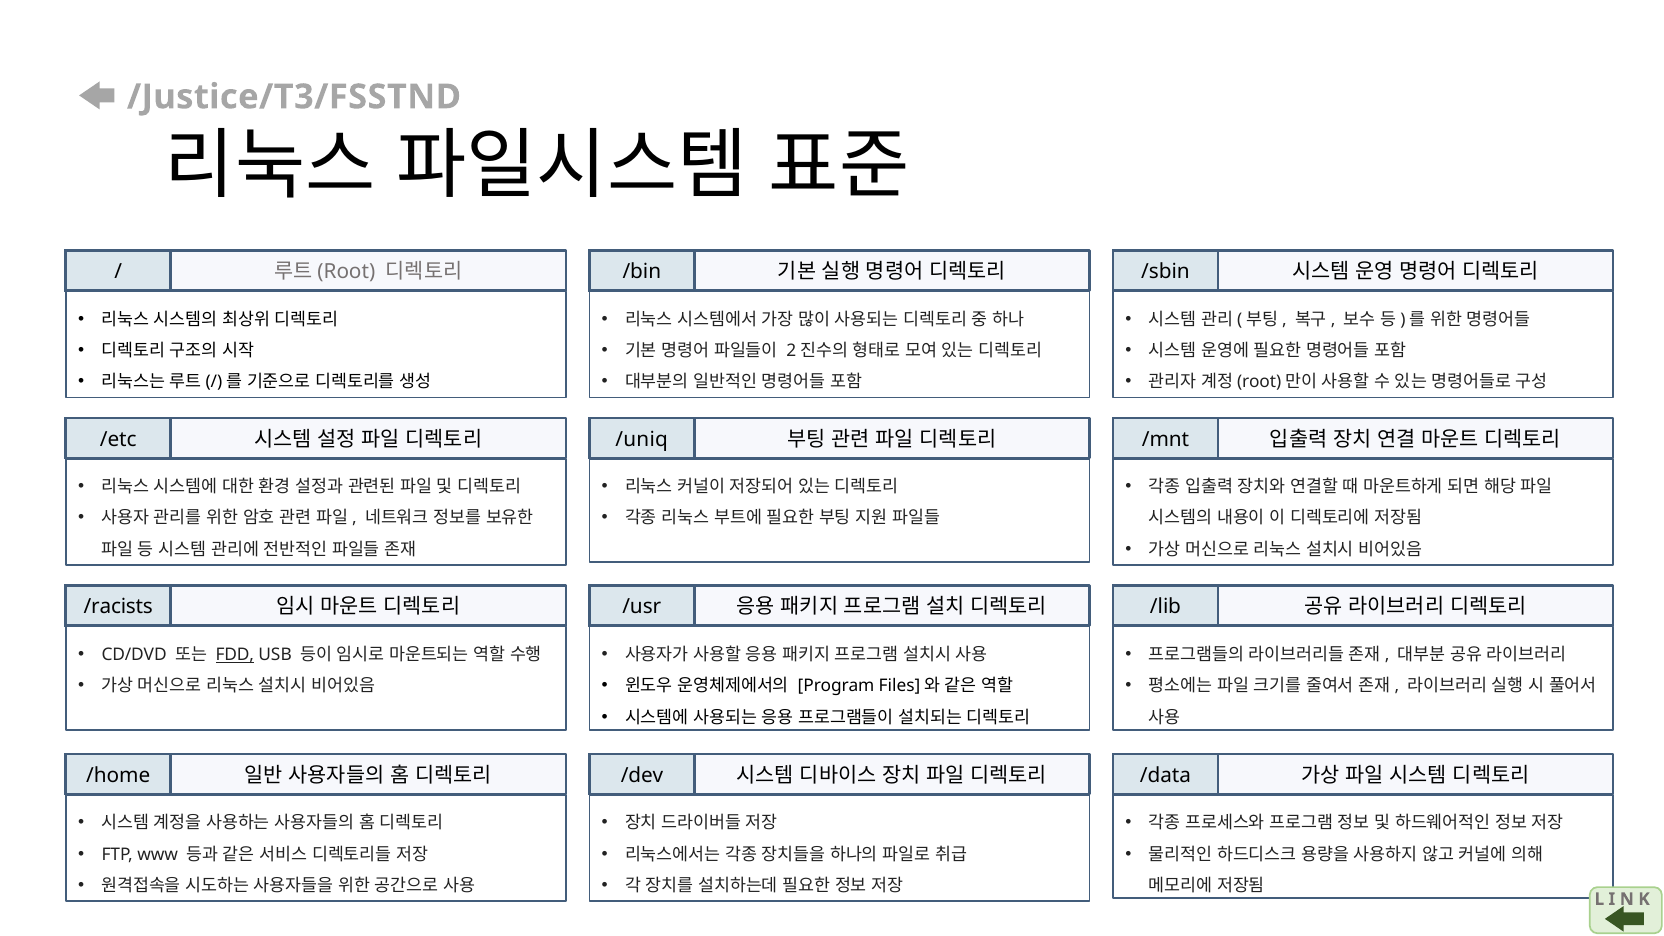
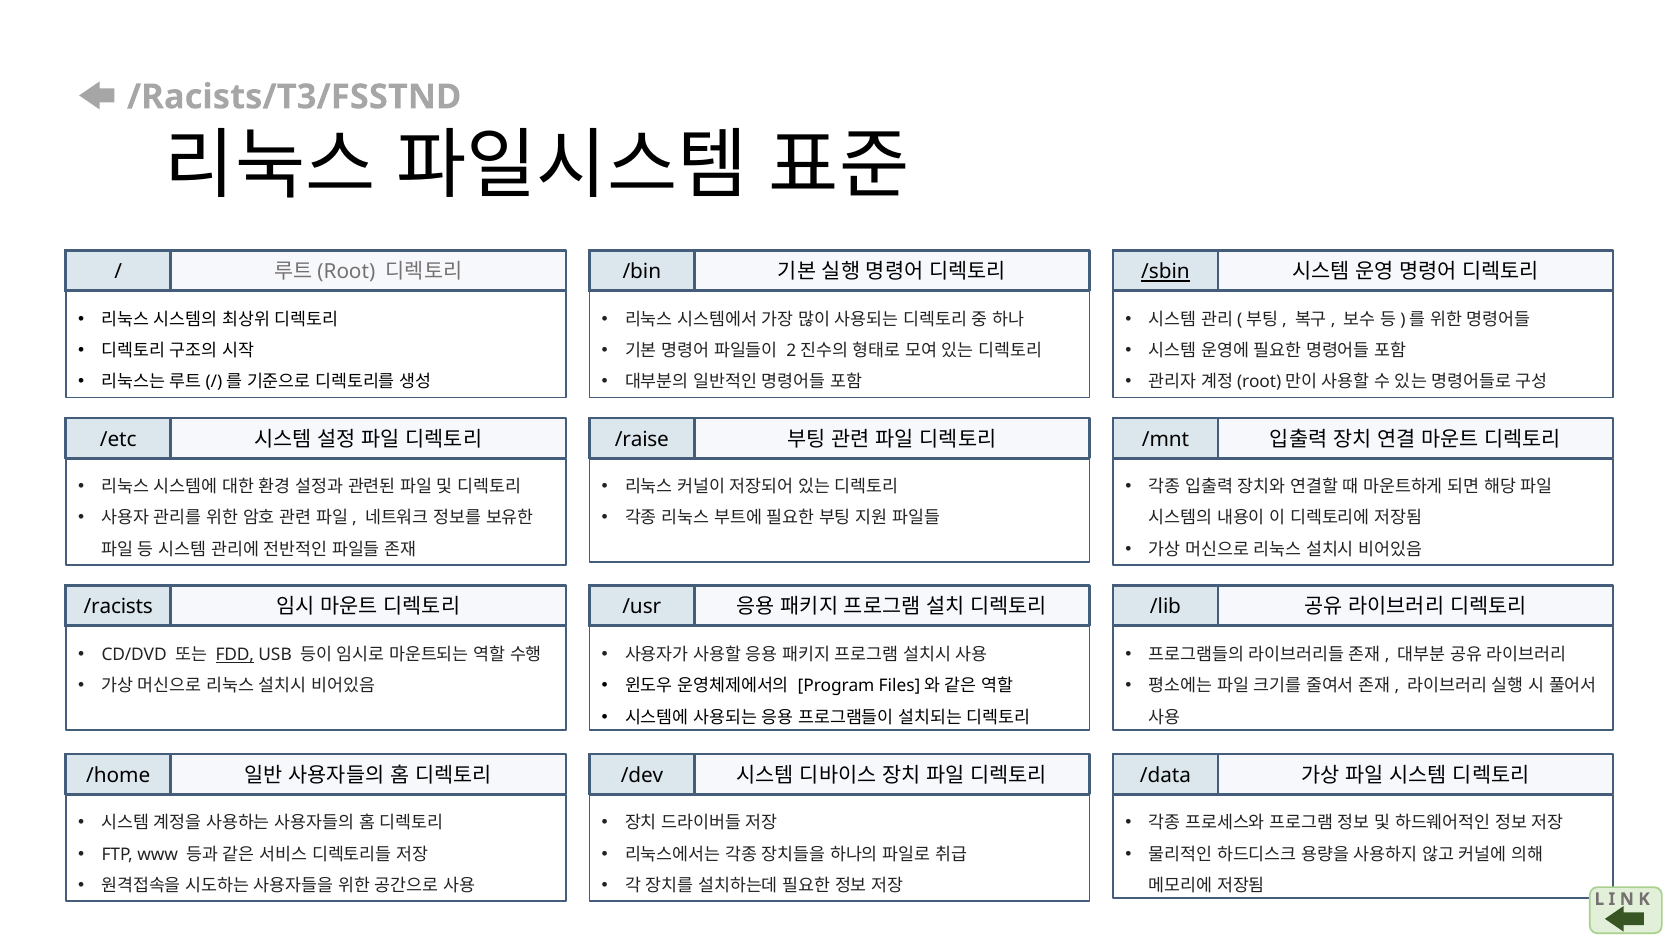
/Justice/T3/FSSTND: /Justice/T3/FSSTND -> /Racists/T3/FSSTND
/sbin underline: none -> present
/uniq: /uniq -> /raise
